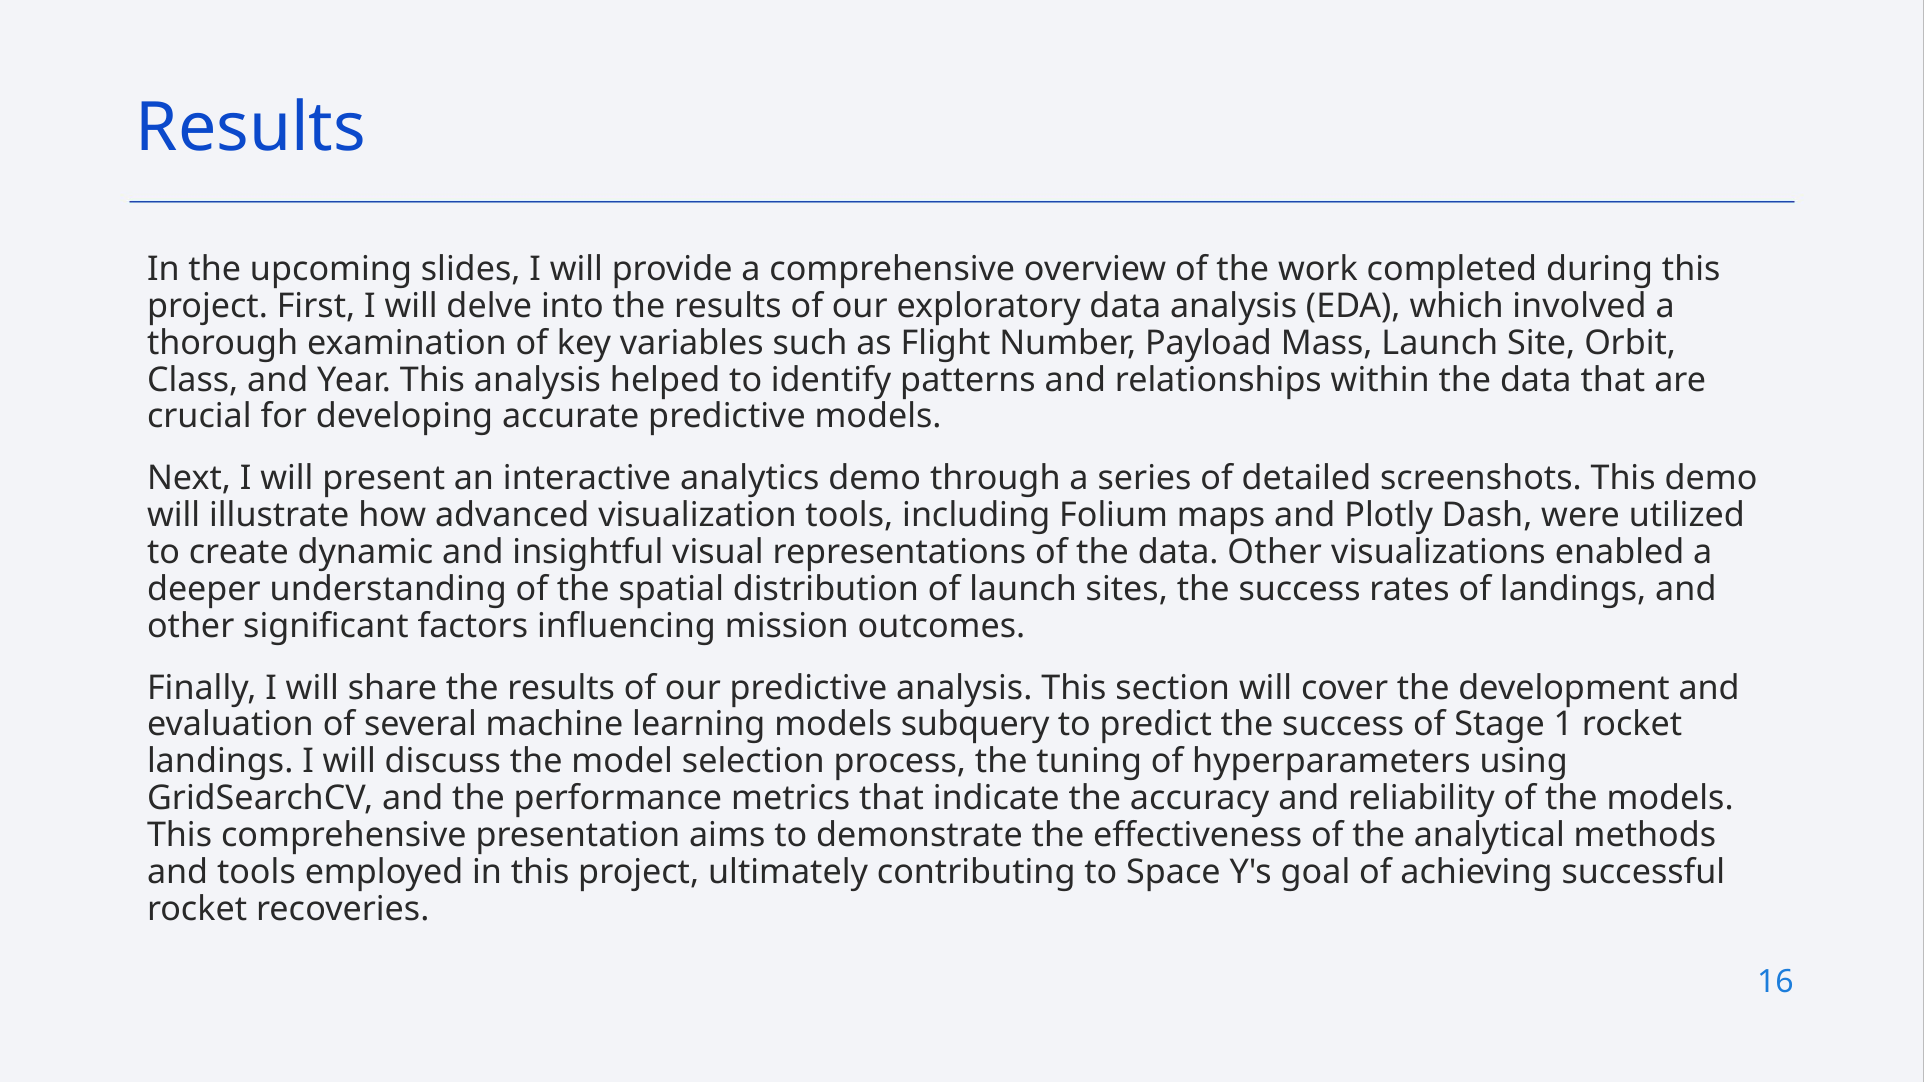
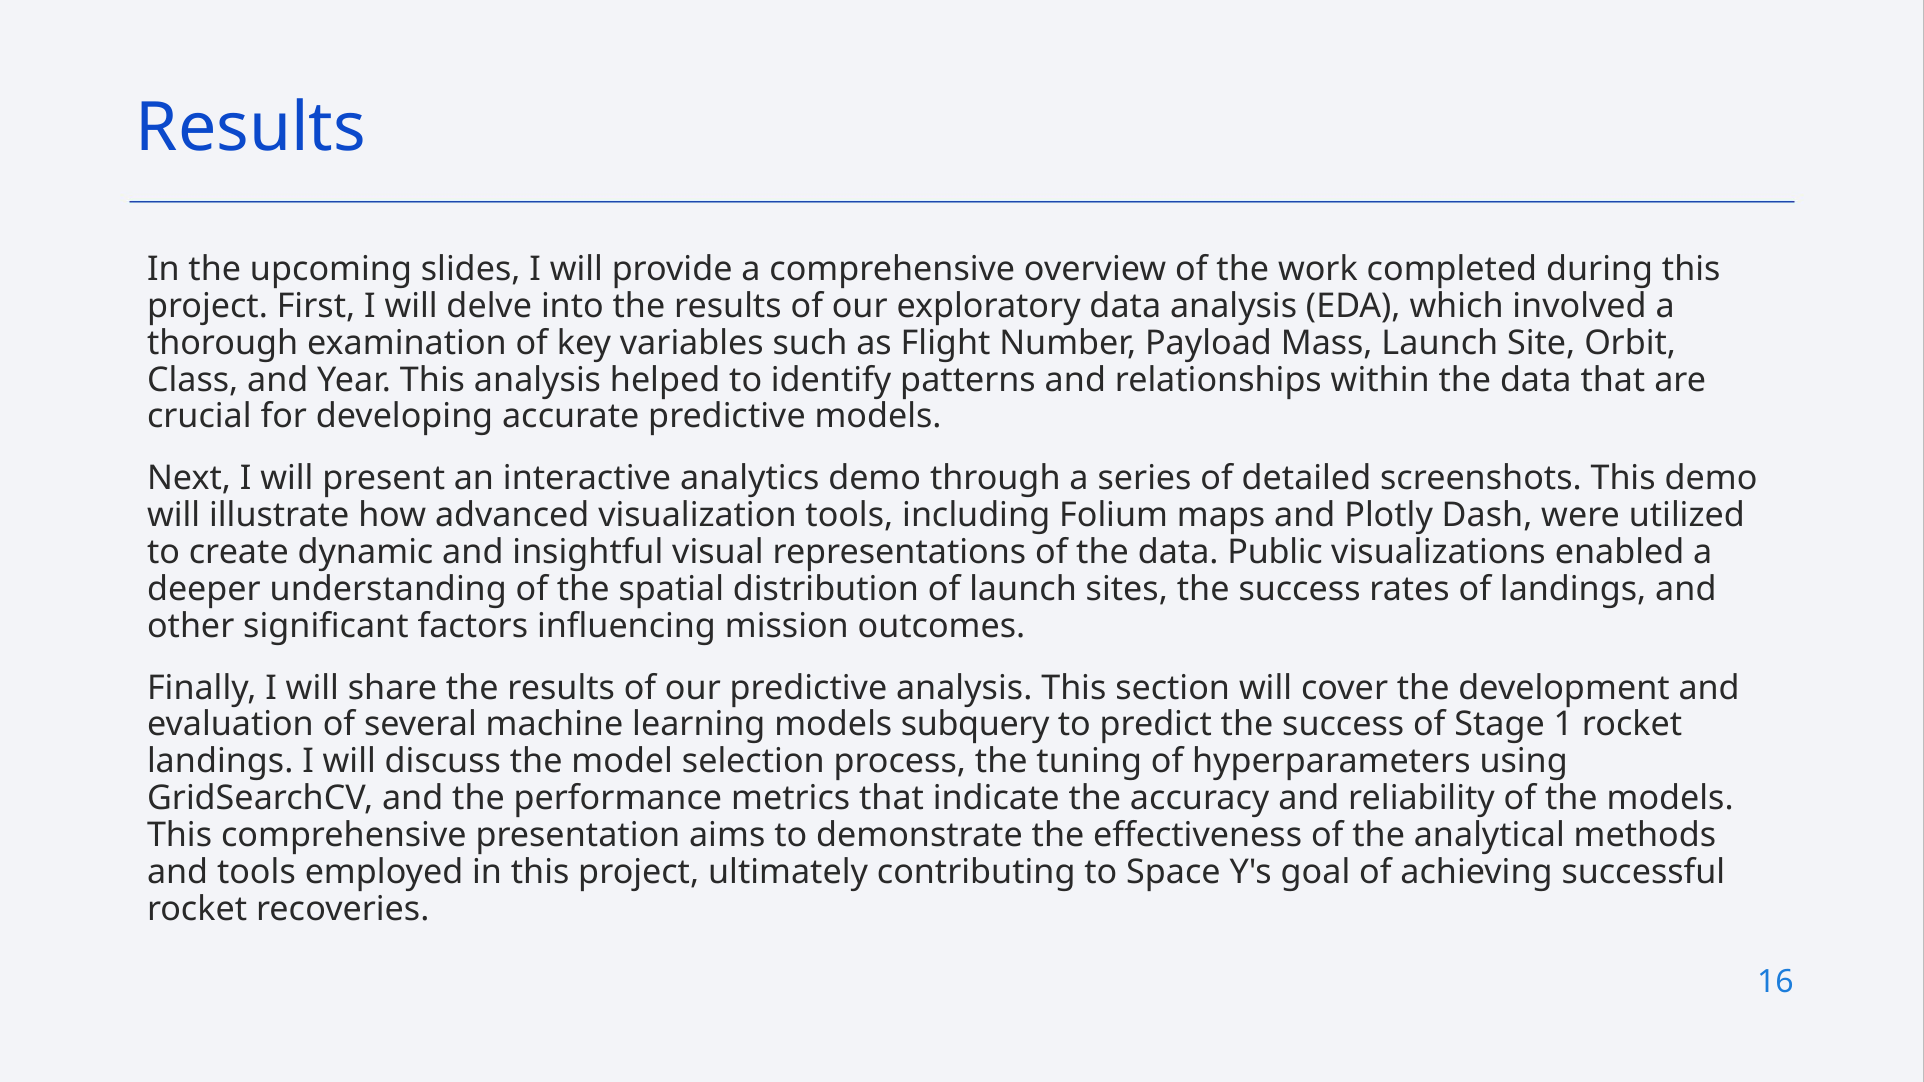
data Other: Other -> Public
